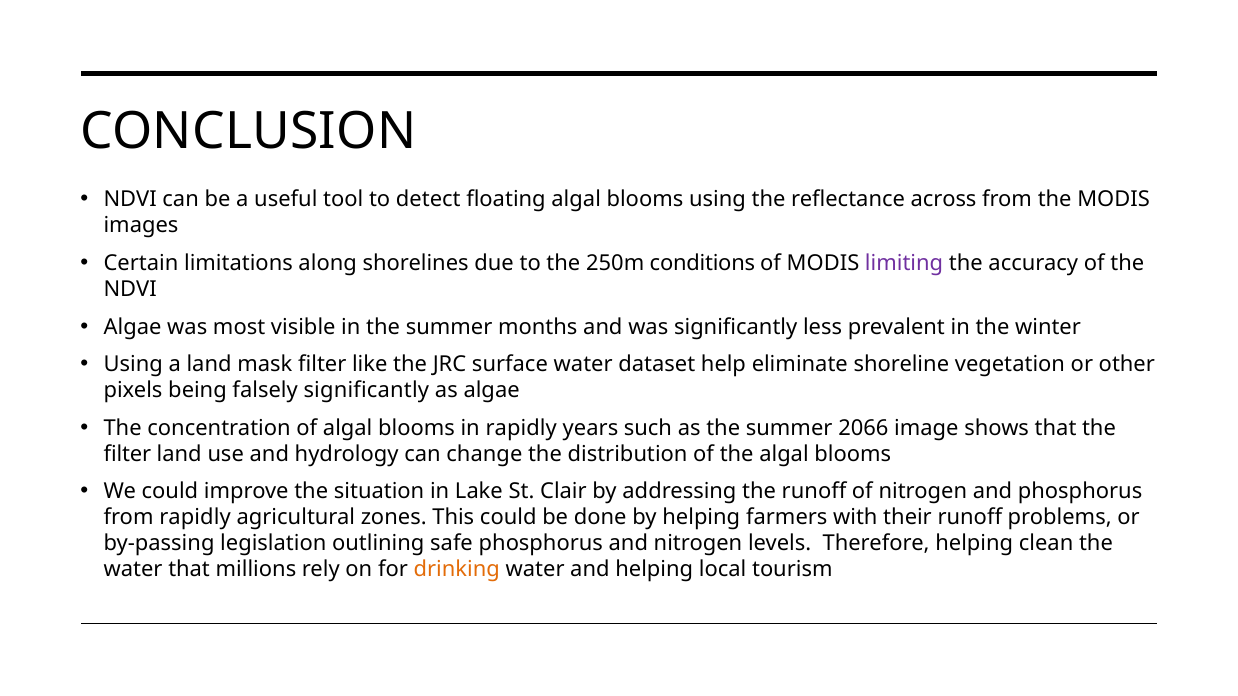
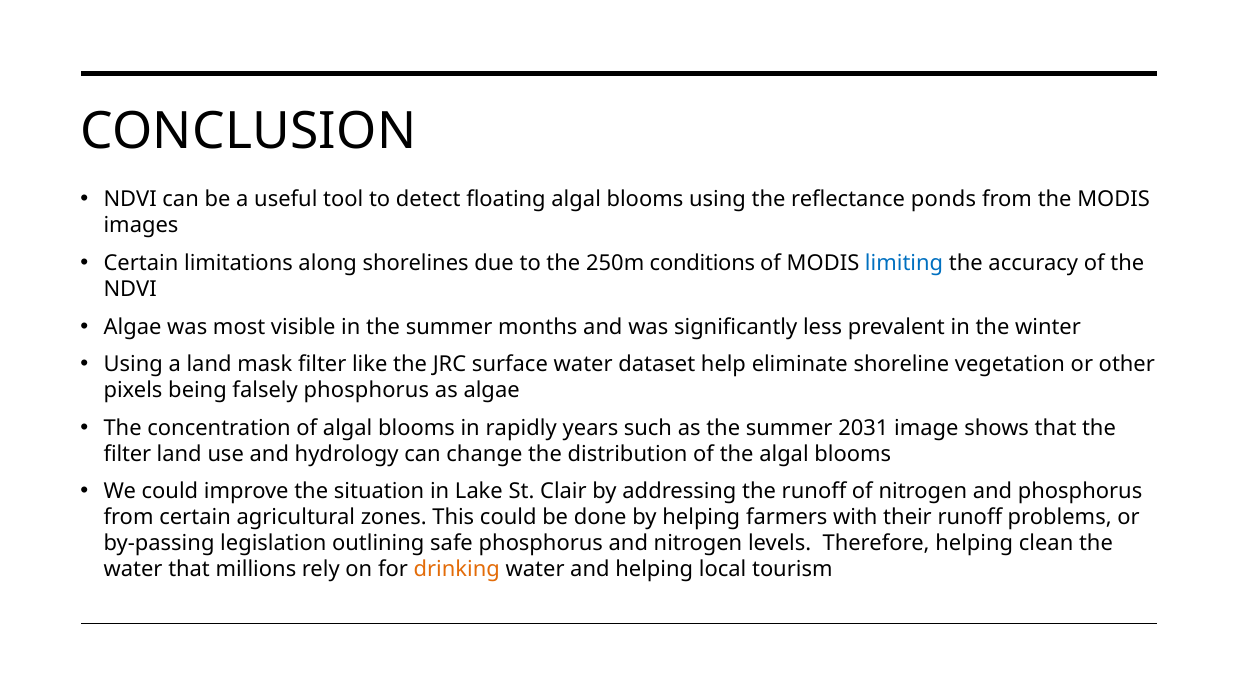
across: across -> ponds
limiting colour: purple -> blue
falsely significantly: significantly -> phosphorus
2066: 2066 -> 2031
from rapidly: rapidly -> certain
